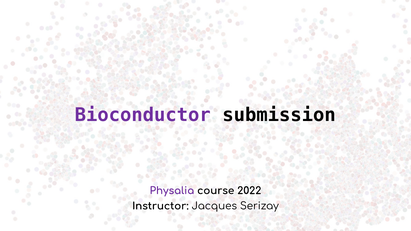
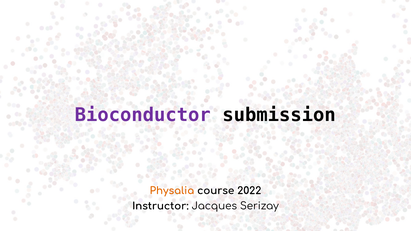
Physalia colour: purple -> orange
